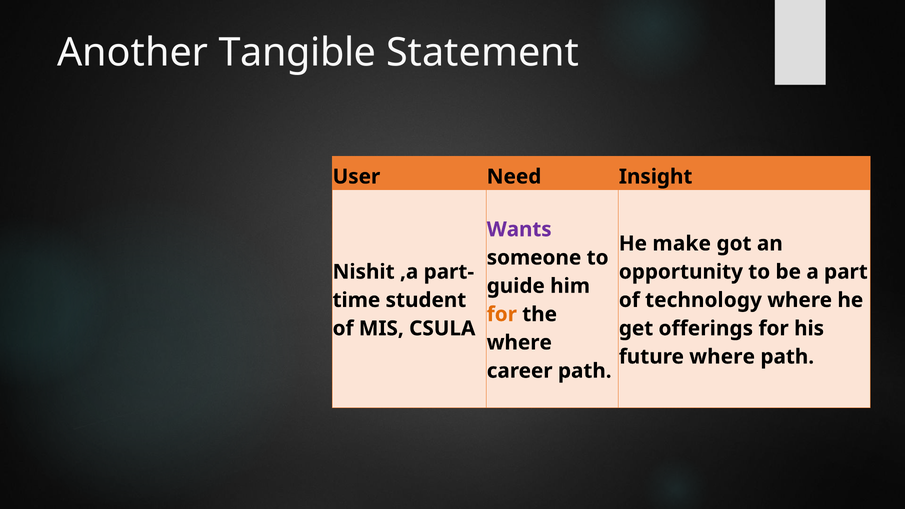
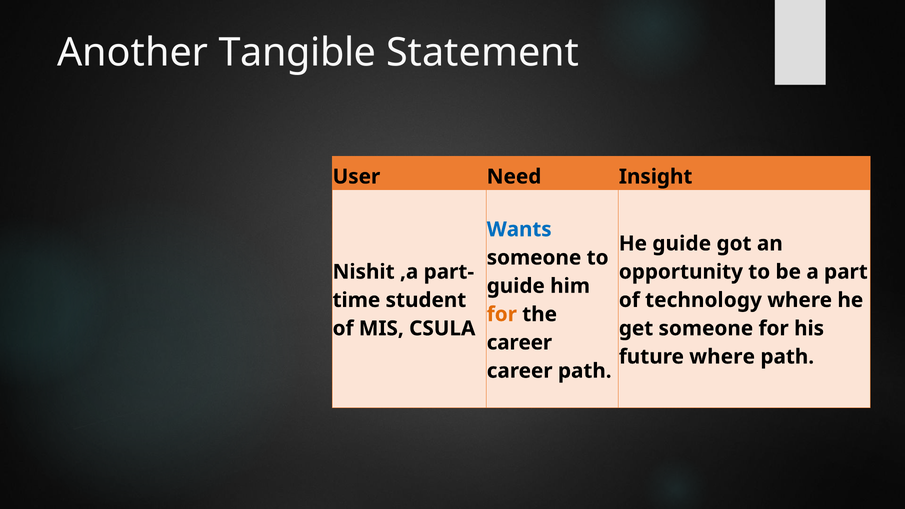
Wants colour: purple -> blue
He make: make -> guide
get offerings: offerings -> someone
where at (519, 343): where -> career
